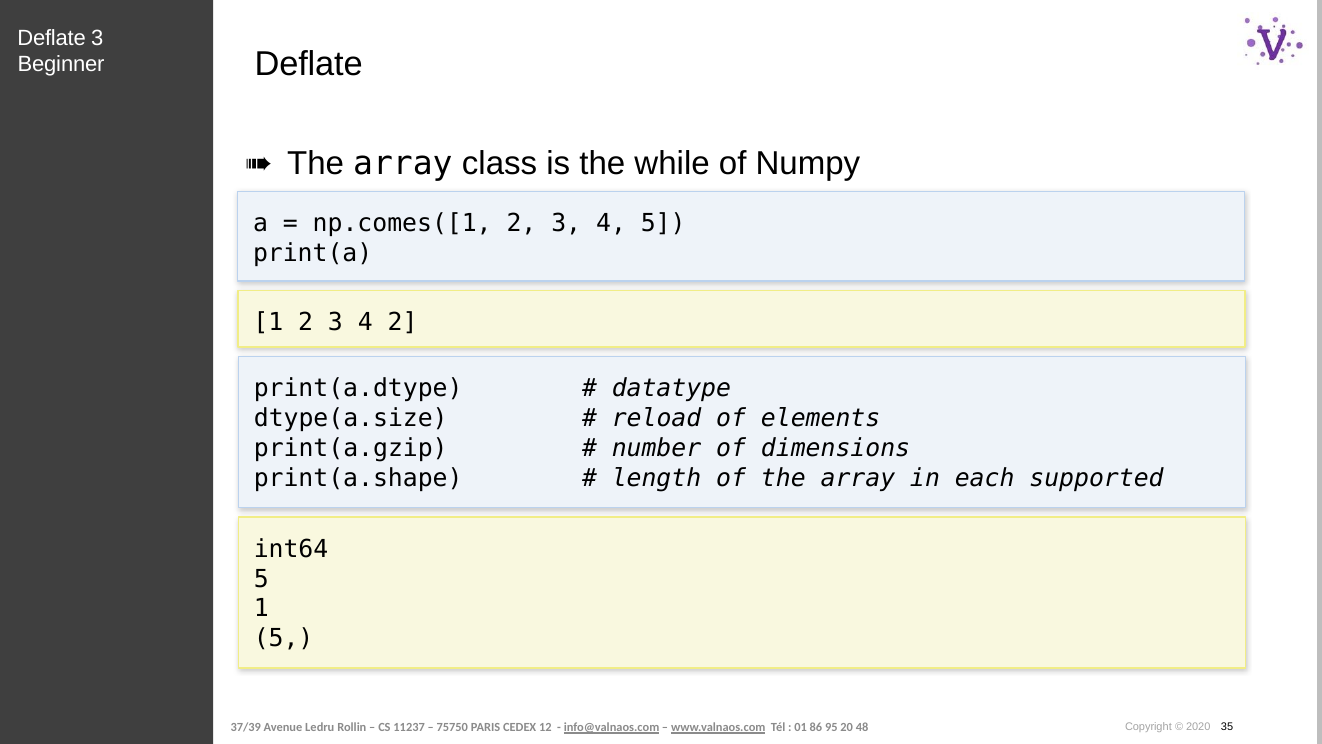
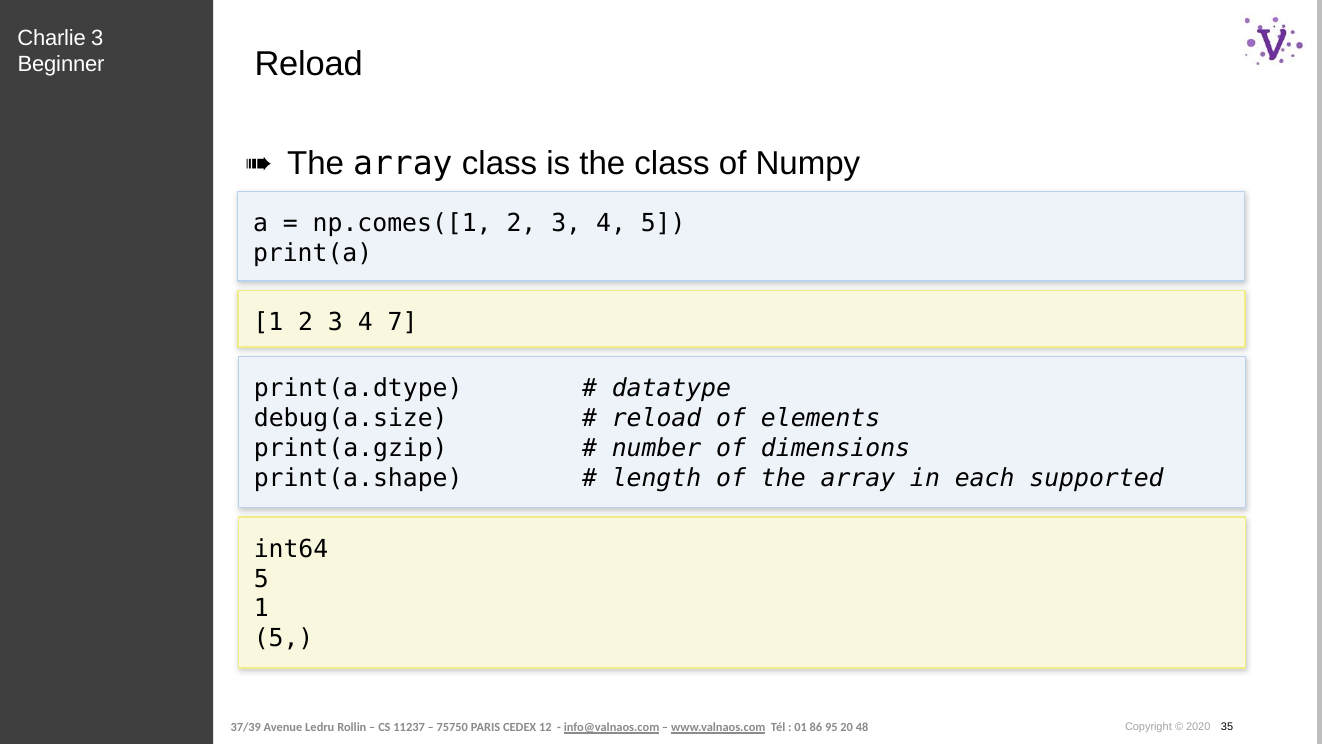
Deflate at (52, 38): Deflate -> Charlie
Beginner Deflate: Deflate -> Reload
the while: while -> class
4 2: 2 -> 7
dtype(a.size: dtype(a.size -> debug(a.size
